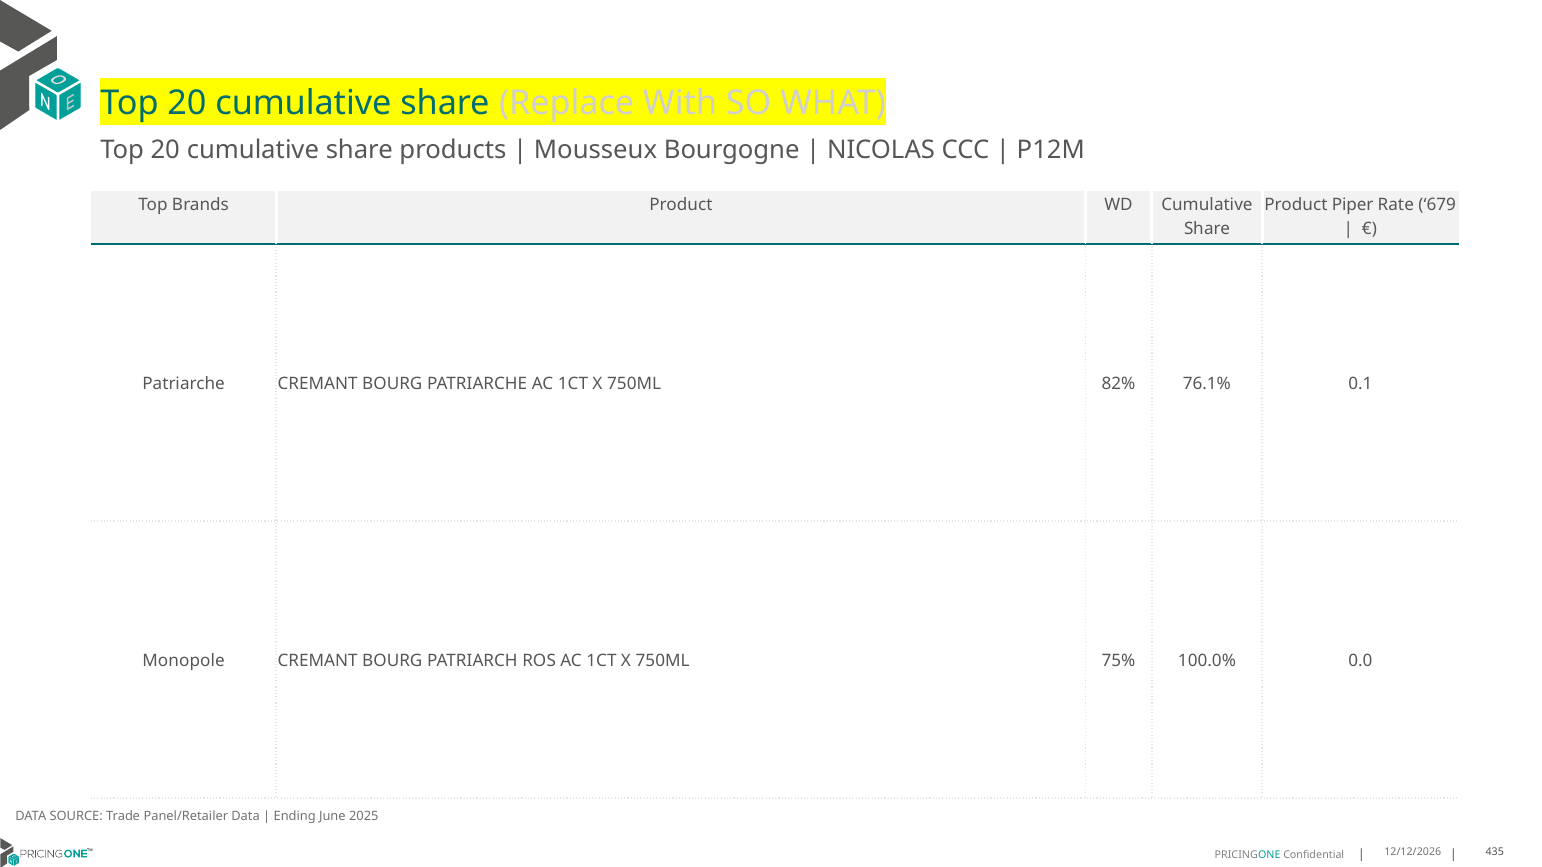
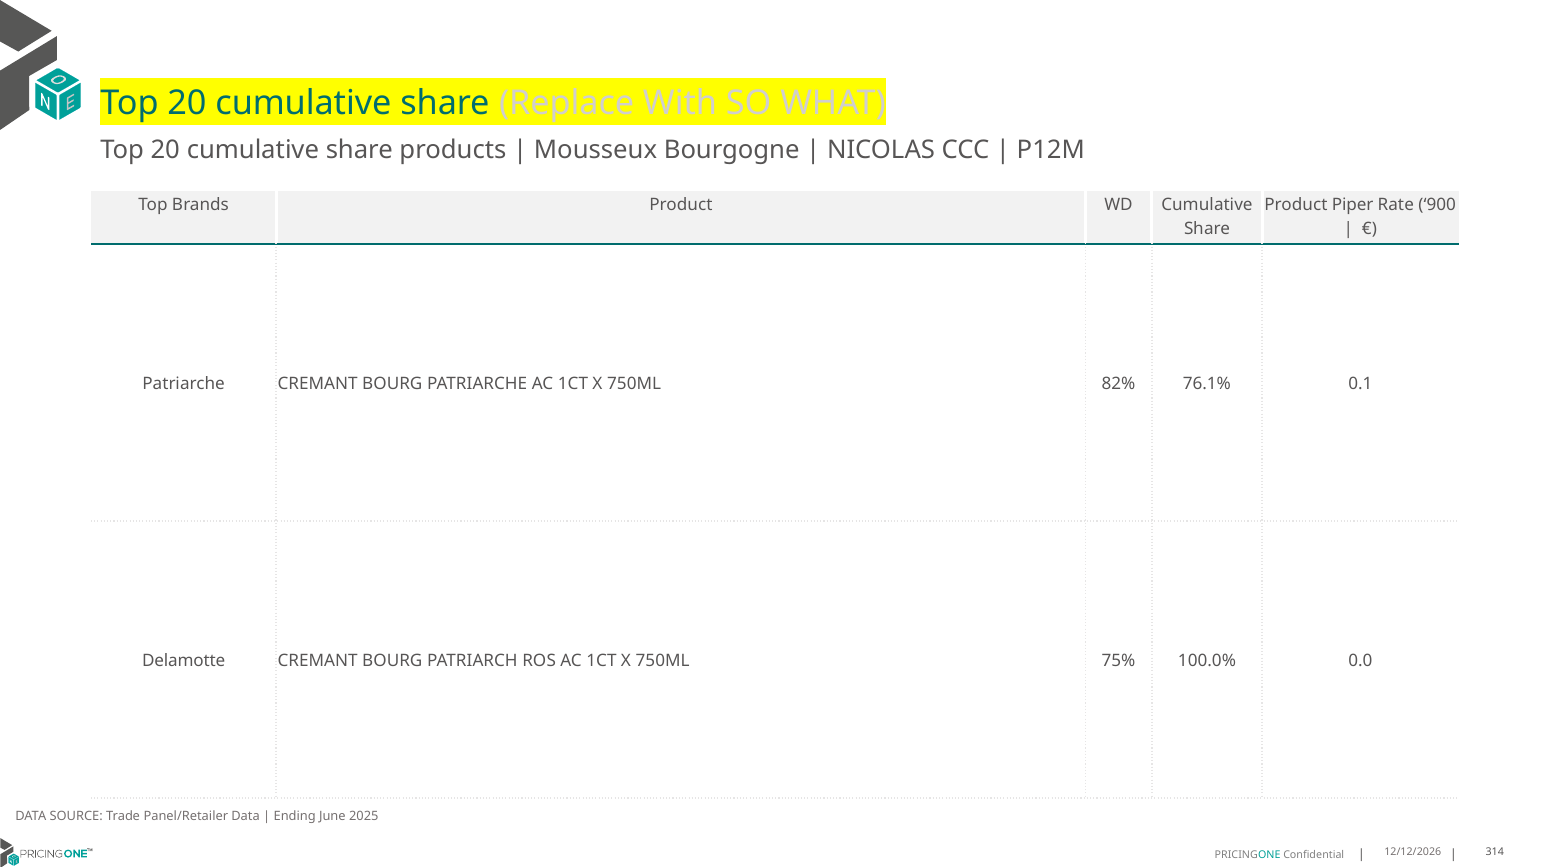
679: 679 -> 900
Monopole: Monopole -> Delamotte
435: 435 -> 314
